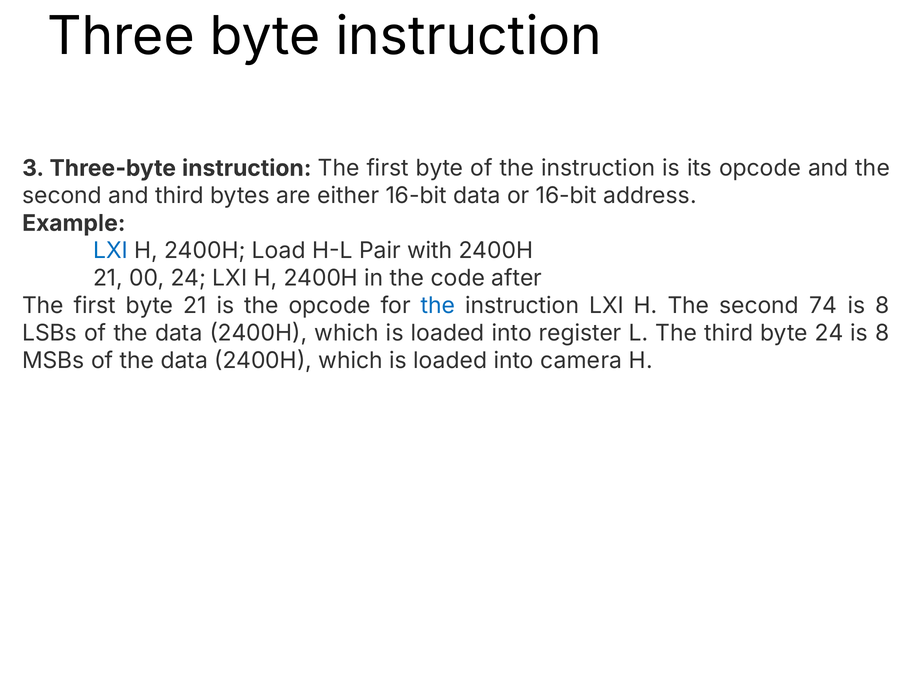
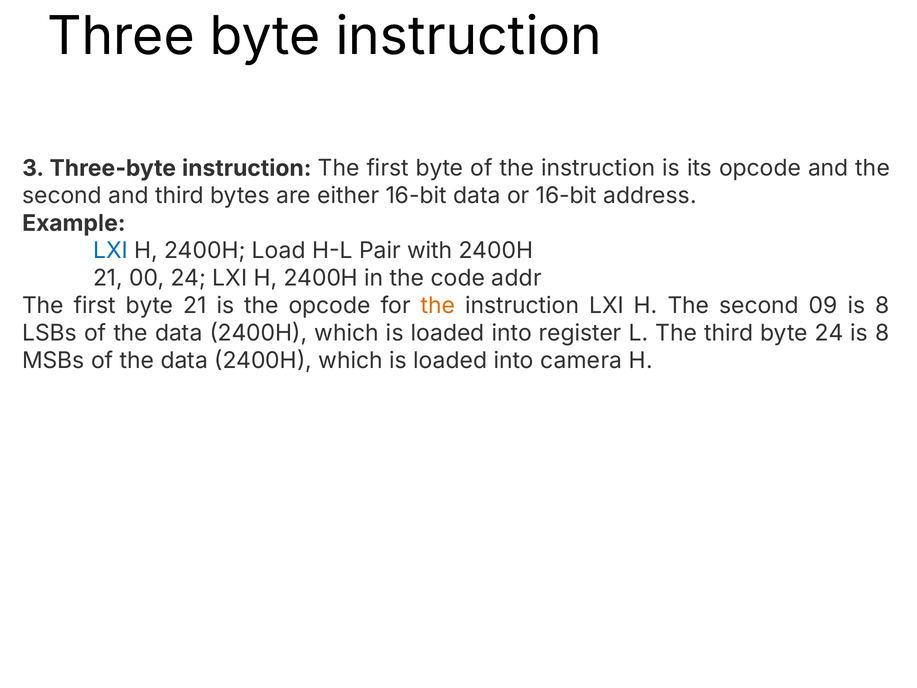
after: after -> addr
the at (438, 306) colour: blue -> orange
74: 74 -> 09
